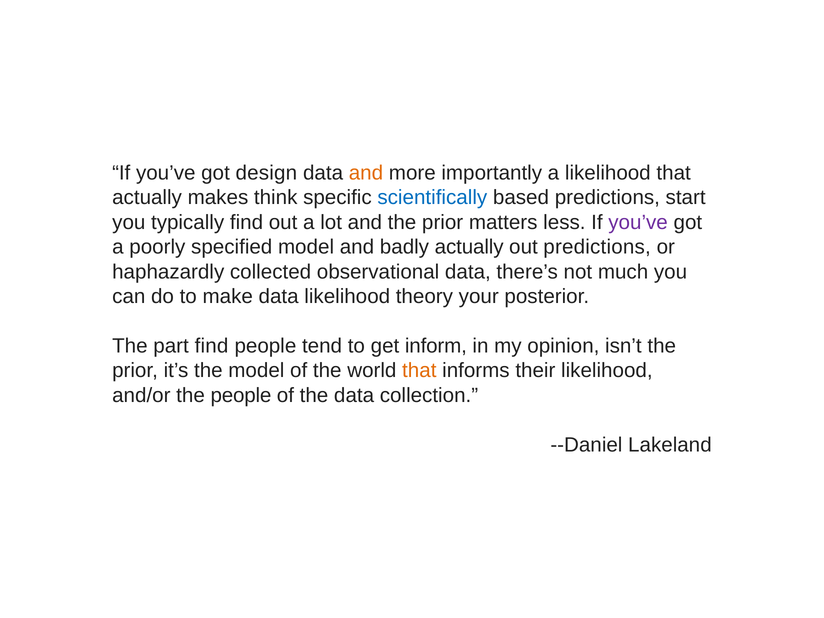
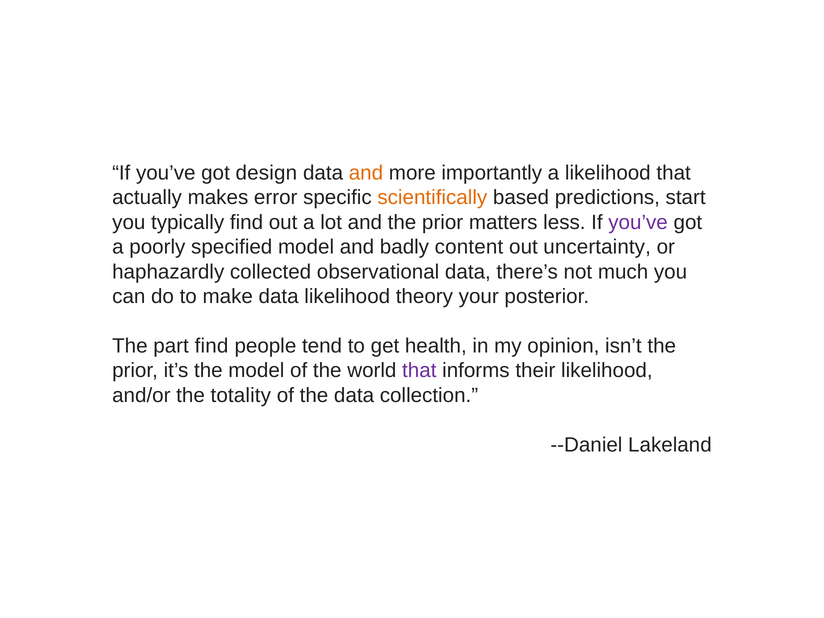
think: think -> error
scientifically colour: blue -> orange
badly actually: actually -> content
out predictions: predictions -> uncertainty
inform: inform -> health
that at (419, 371) colour: orange -> purple
the people: people -> totality
